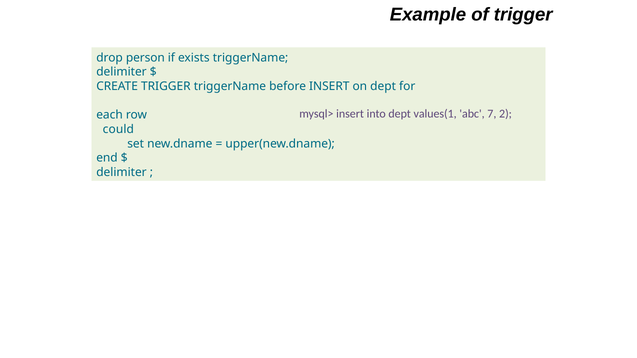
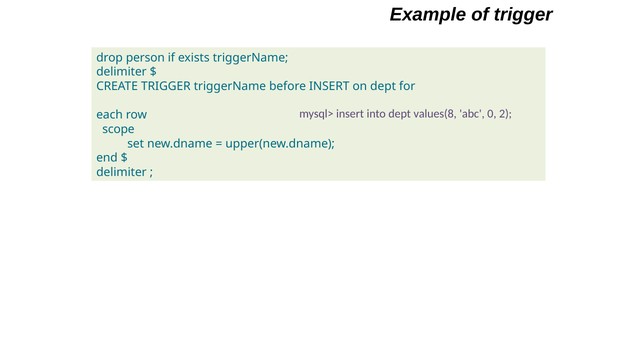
values(1: values(1 -> values(8
7: 7 -> 0
could: could -> scope
